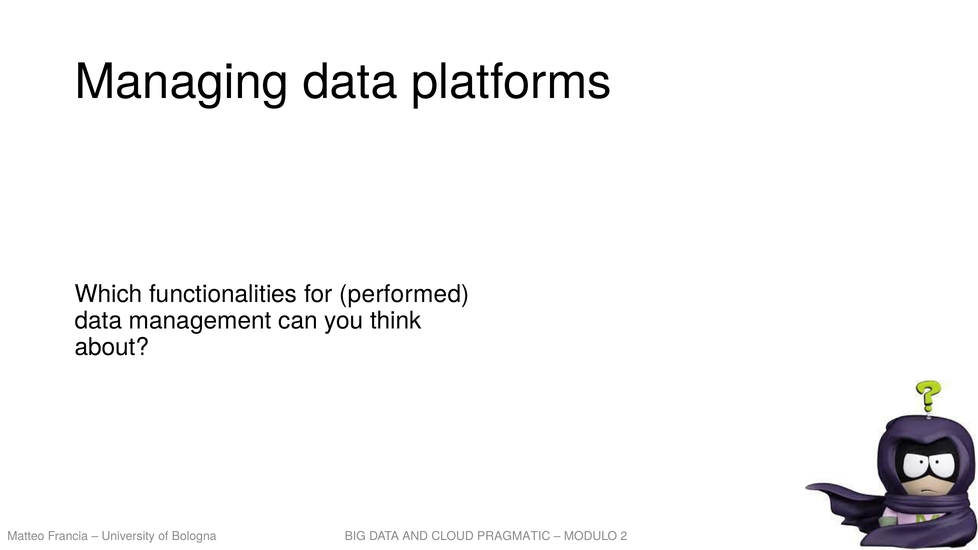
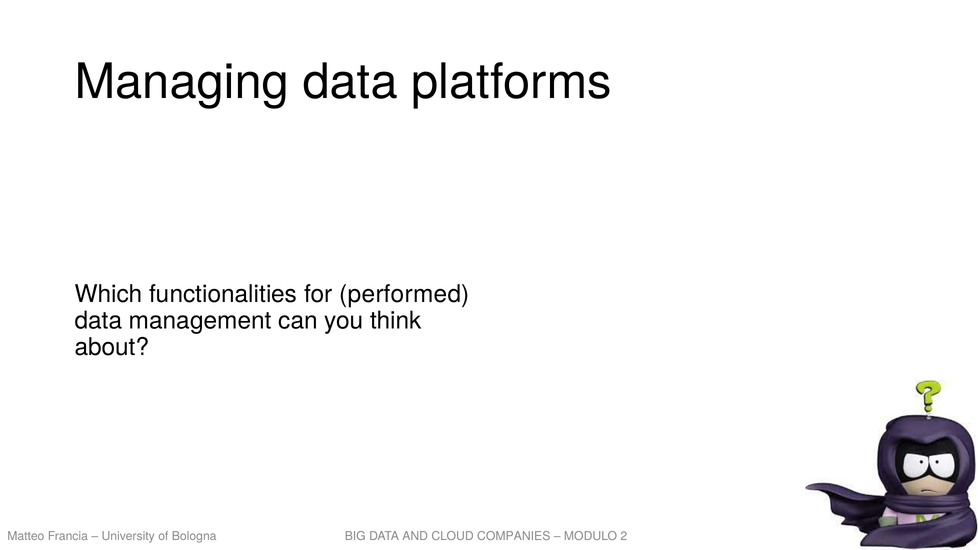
PRAGMATIC: PRAGMATIC -> COMPANIES
